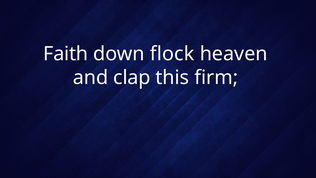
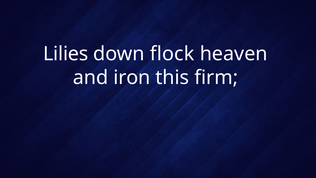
Faith: Faith -> Lilies
clap: clap -> iron
